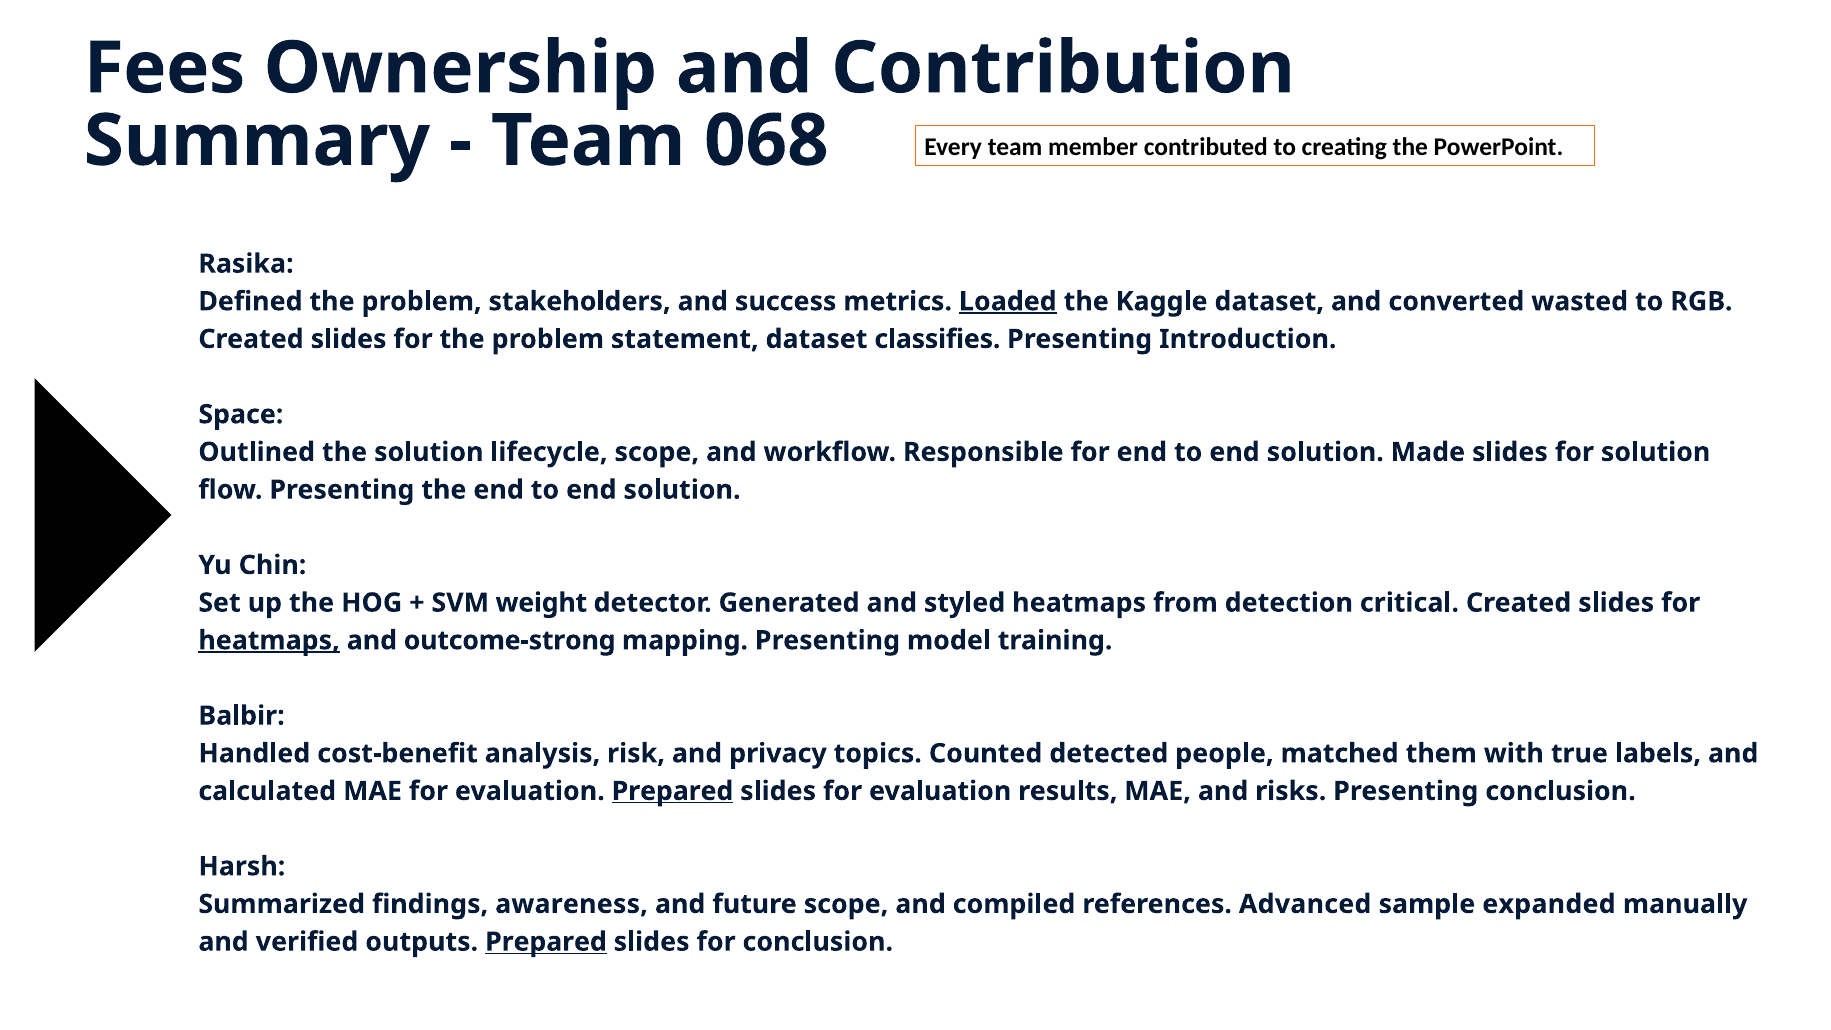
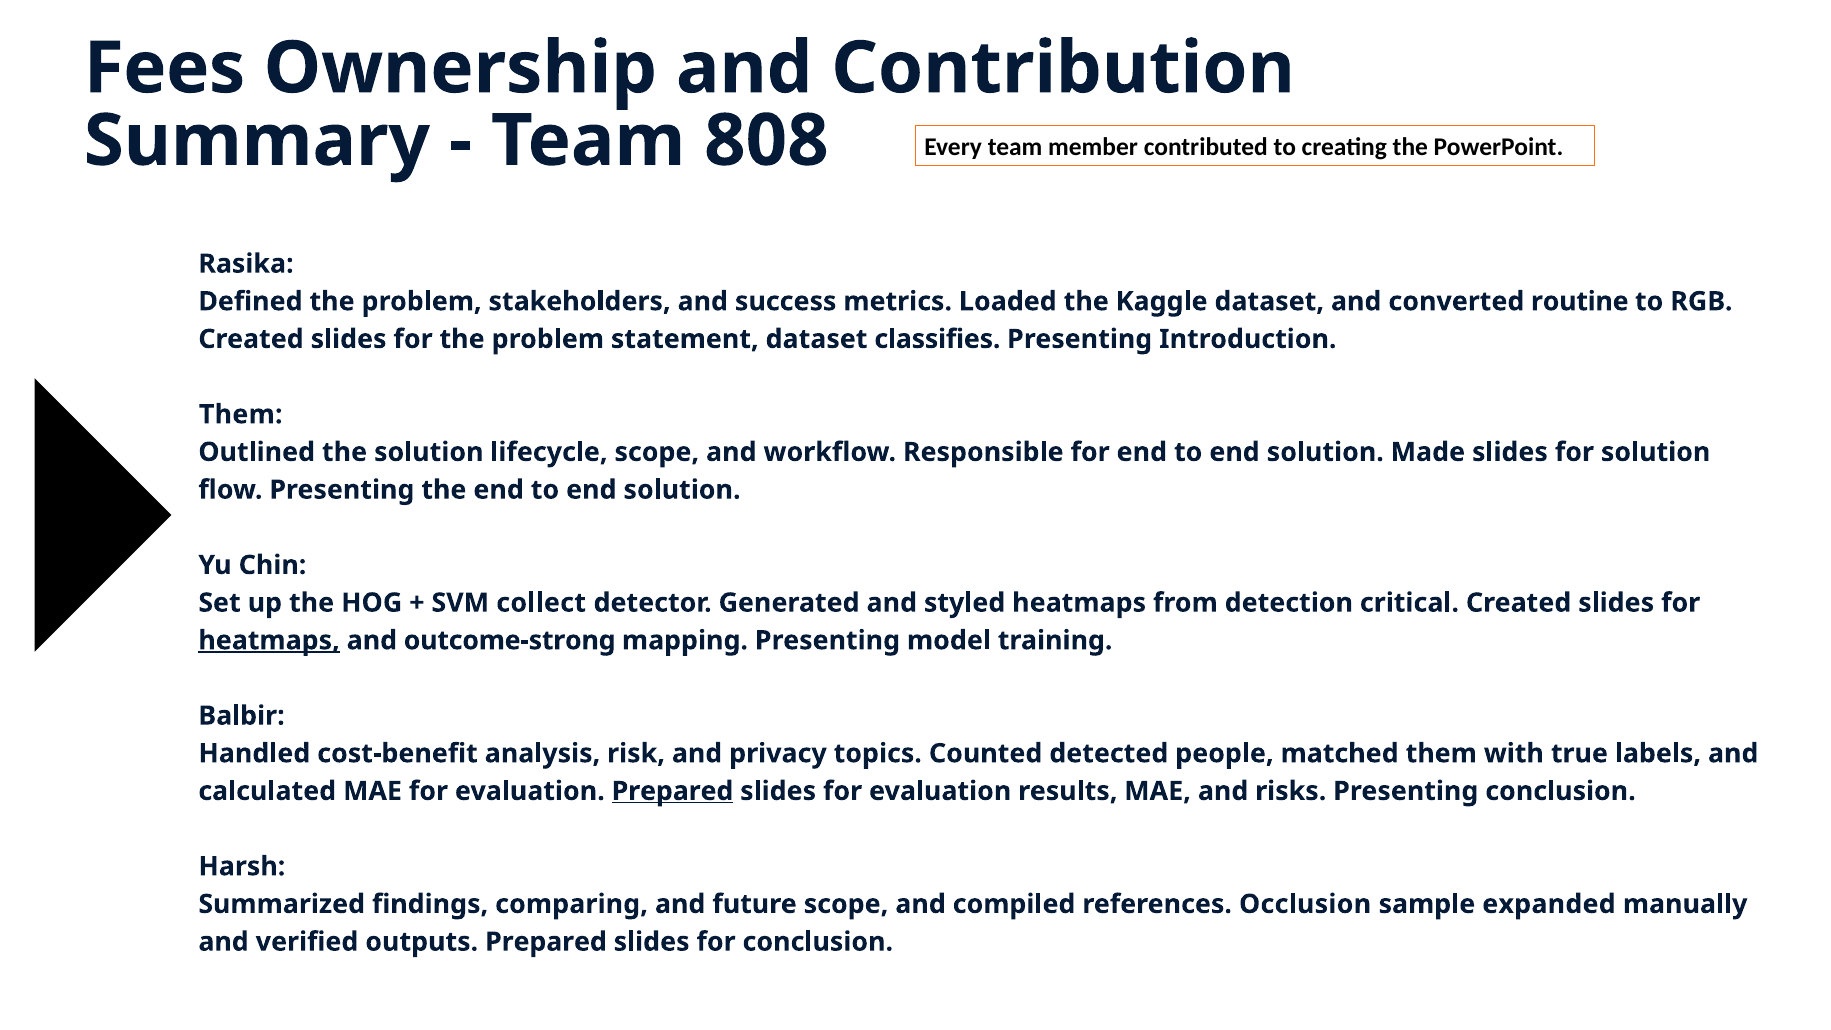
068: 068 -> 808
Loaded underline: present -> none
wasted: wasted -> routine
Space at (241, 414): Space -> Them
weight: weight -> collect
awareness: awareness -> comparing
Advanced: Advanced -> Occlusion
Prepared at (546, 942) underline: present -> none
